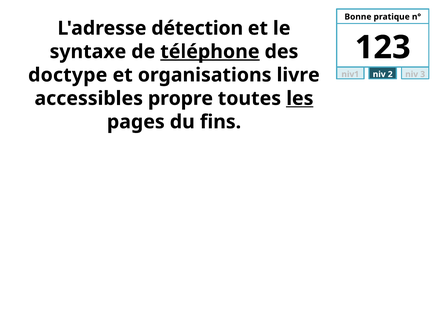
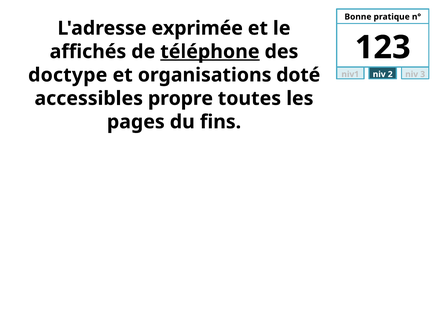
détection: détection -> exprimée
syntaxe: syntaxe -> affichés
livre: livre -> doté
les underline: present -> none
